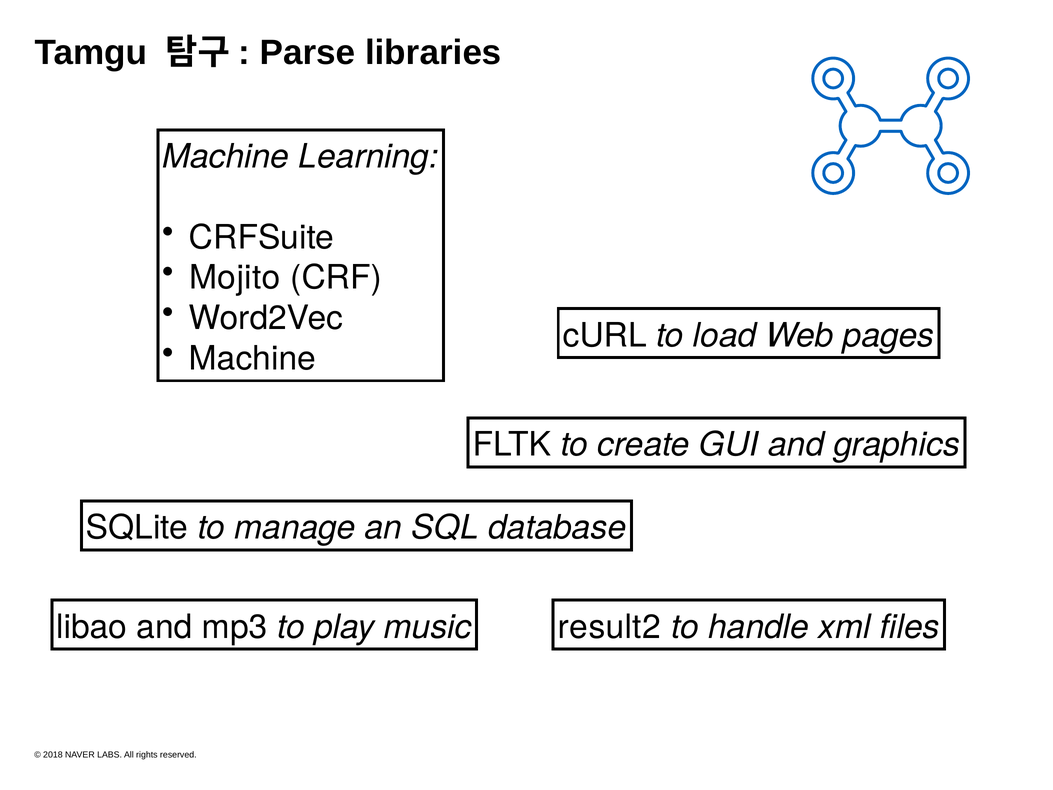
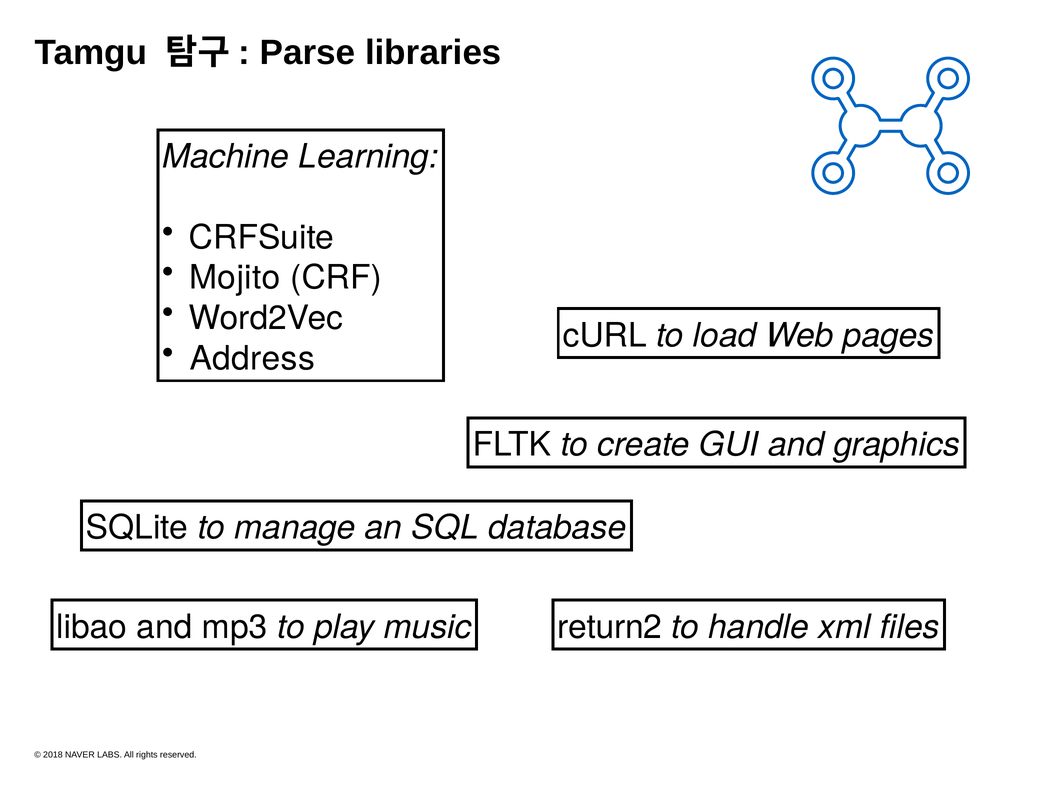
Machine at (252, 358): Machine -> Address
result2: result2 -> return2
